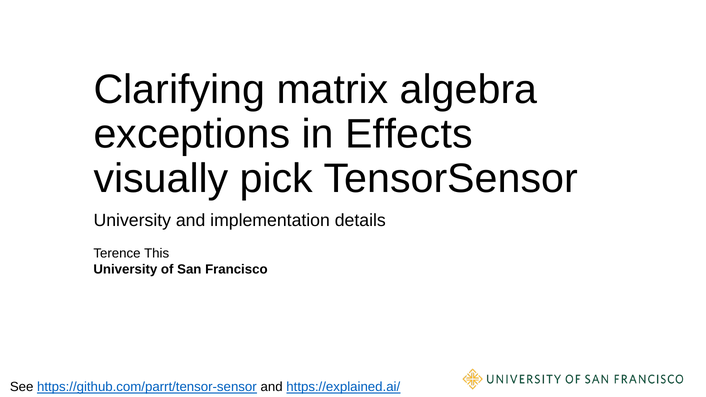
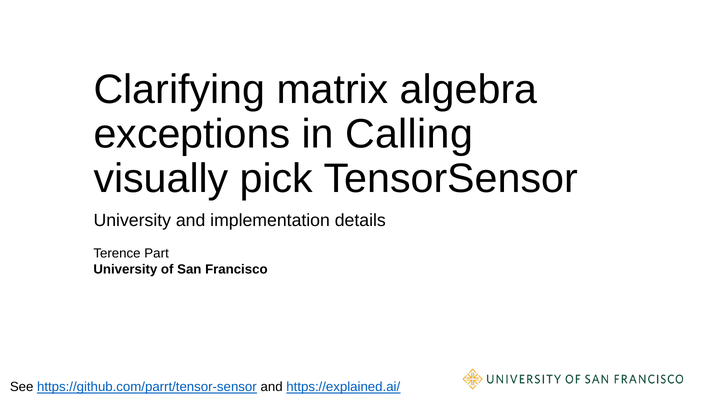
Effects: Effects -> Calling
This: This -> Part
